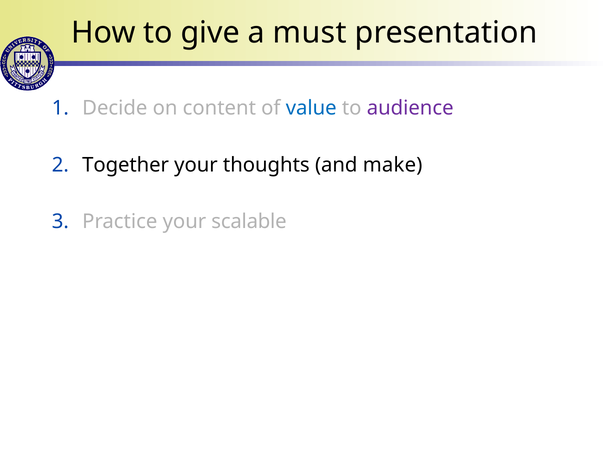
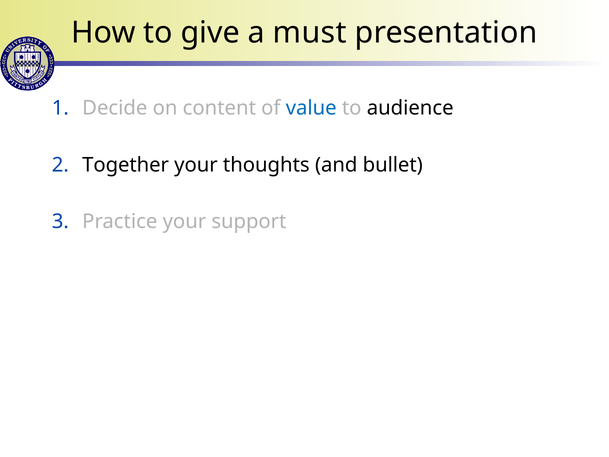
audience colour: purple -> black
make: make -> bullet
scalable: scalable -> support
